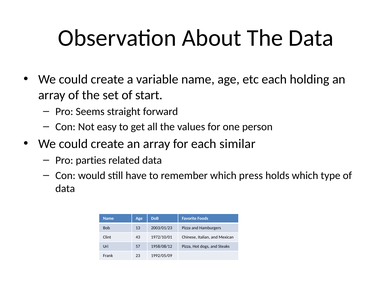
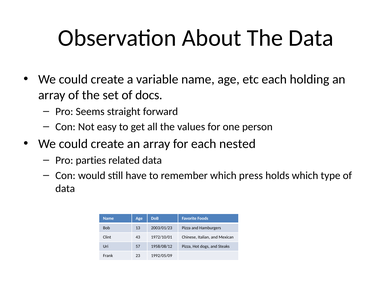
start: start -> docs
similar: similar -> nested
